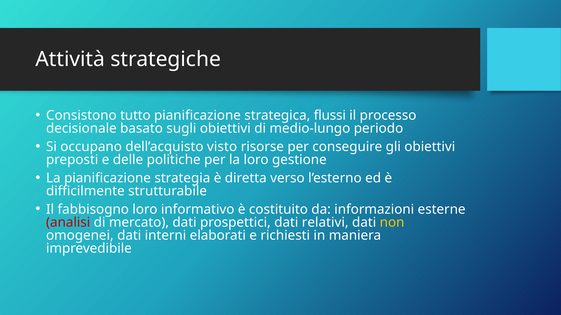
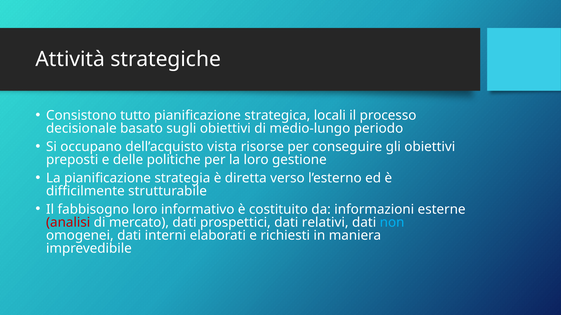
flussi: flussi -> locali
visto: visto -> vista
non colour: yellow -> light blue
